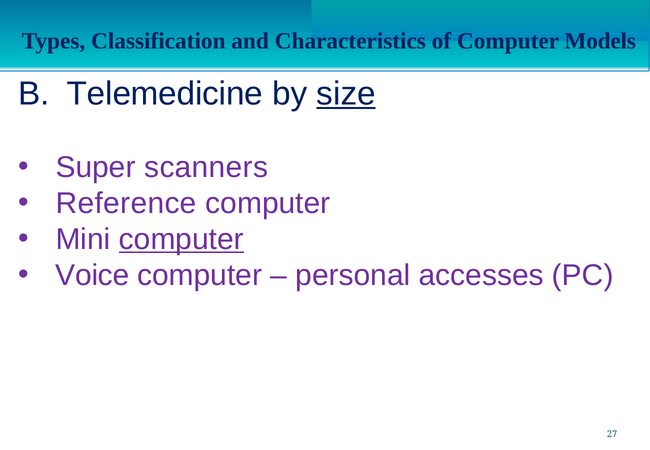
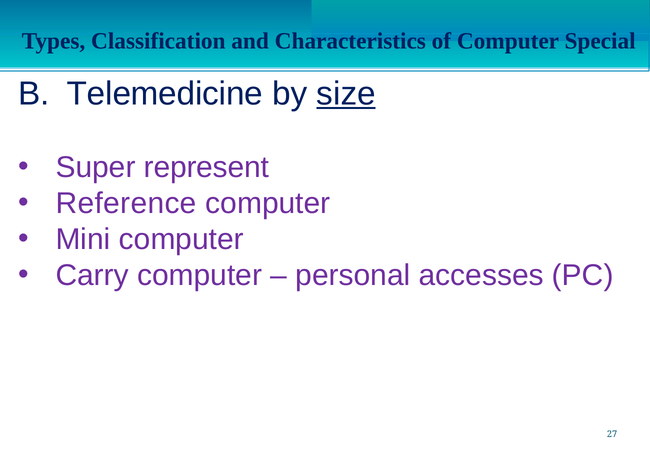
Models: Models -> Special
scanners: scanners -> represent
computer at (181, 239) underline: present -> none
Voice: Voice -> Carry
